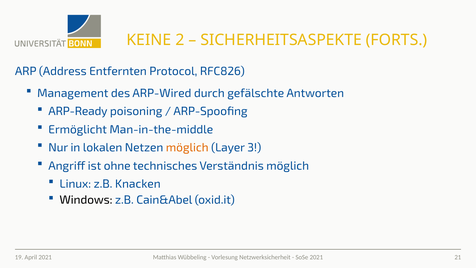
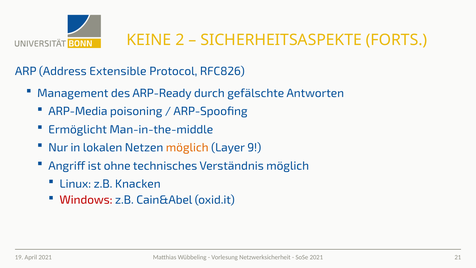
Entfernten: Entfernten -> Extensible
ARP-Wired: ARP-Wired -> ARP-Ready
ARP-Ready: ARP-Ready -> ARP-Media
3: 3 -> 9
Windows colour: black -> red
